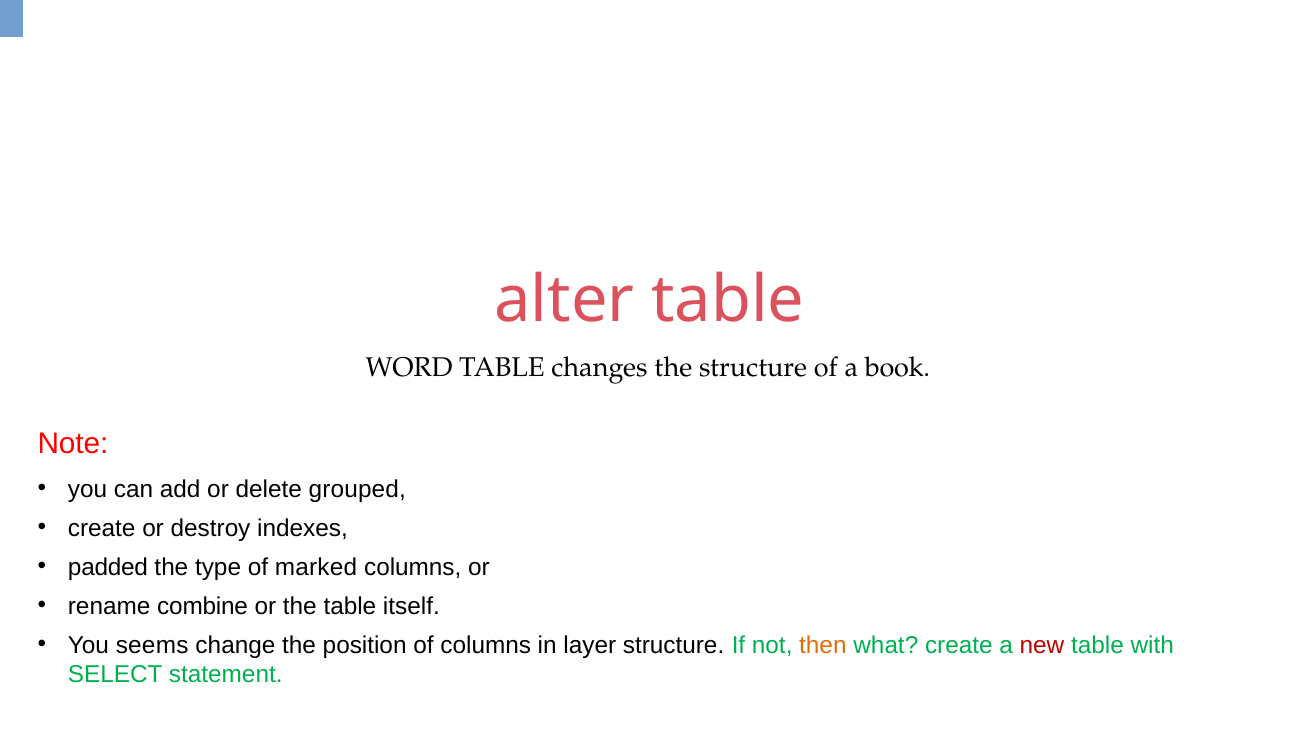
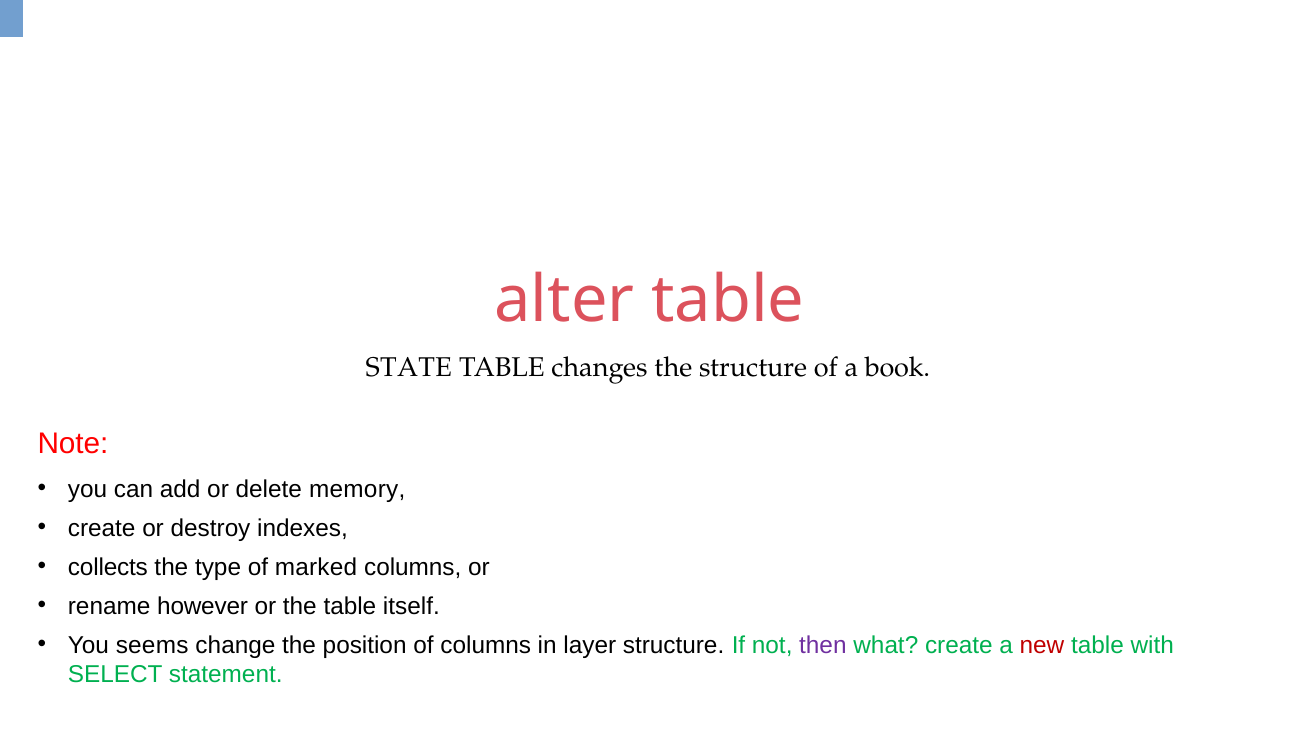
WORD: WORD -> STATE
grouped: grouped -> memory
padded: padded -> collects
combine: combine -> however
then colour: orange -> purple
